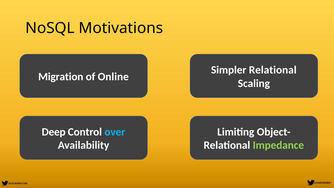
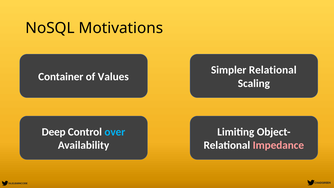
Migration: Migration -> Container
Online: Online -> Values
Impedance colour: light green -> pink
